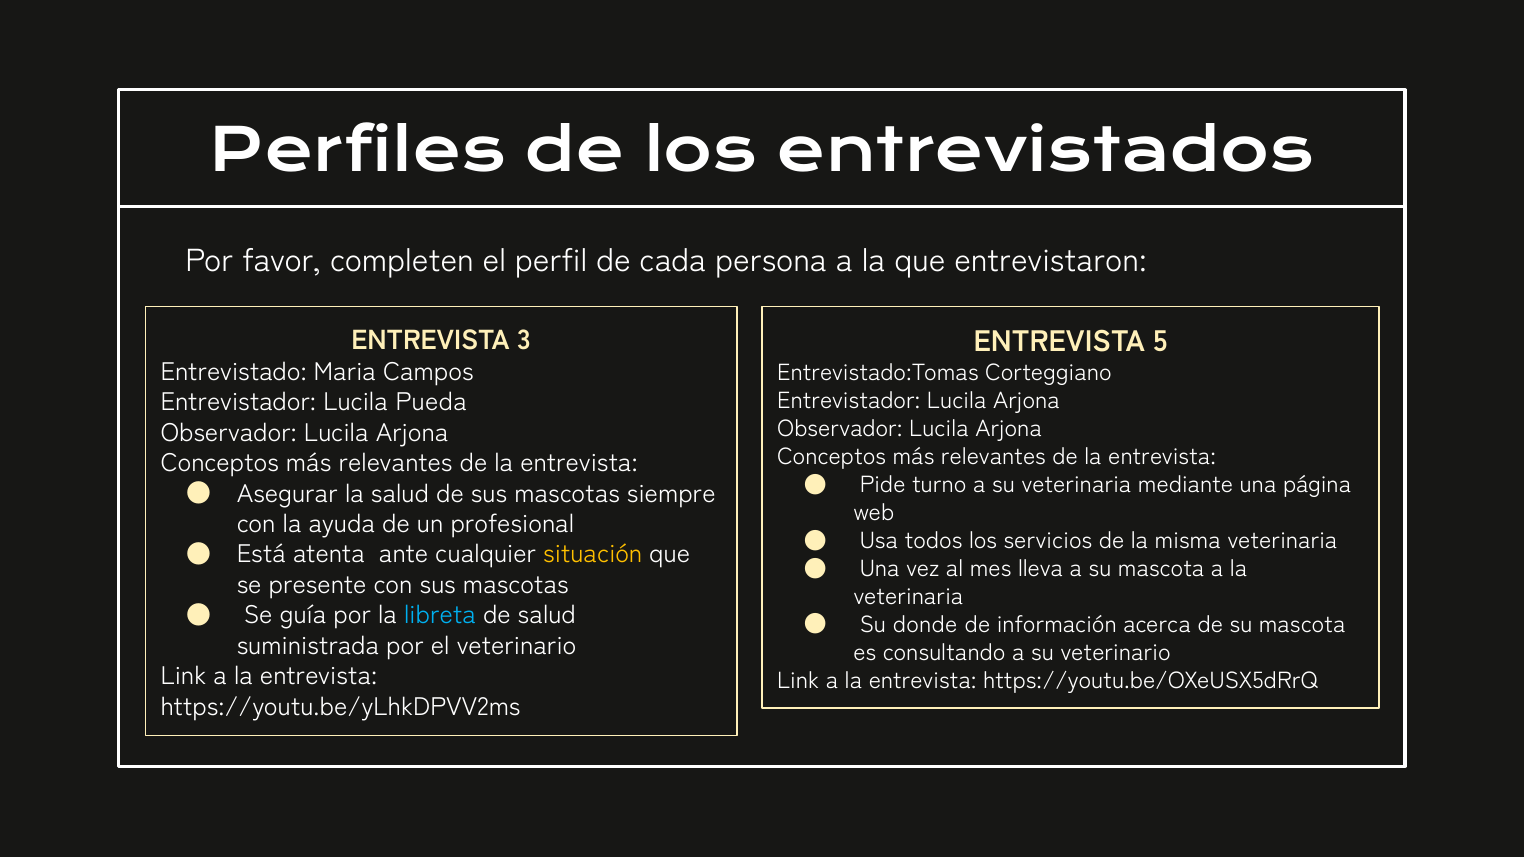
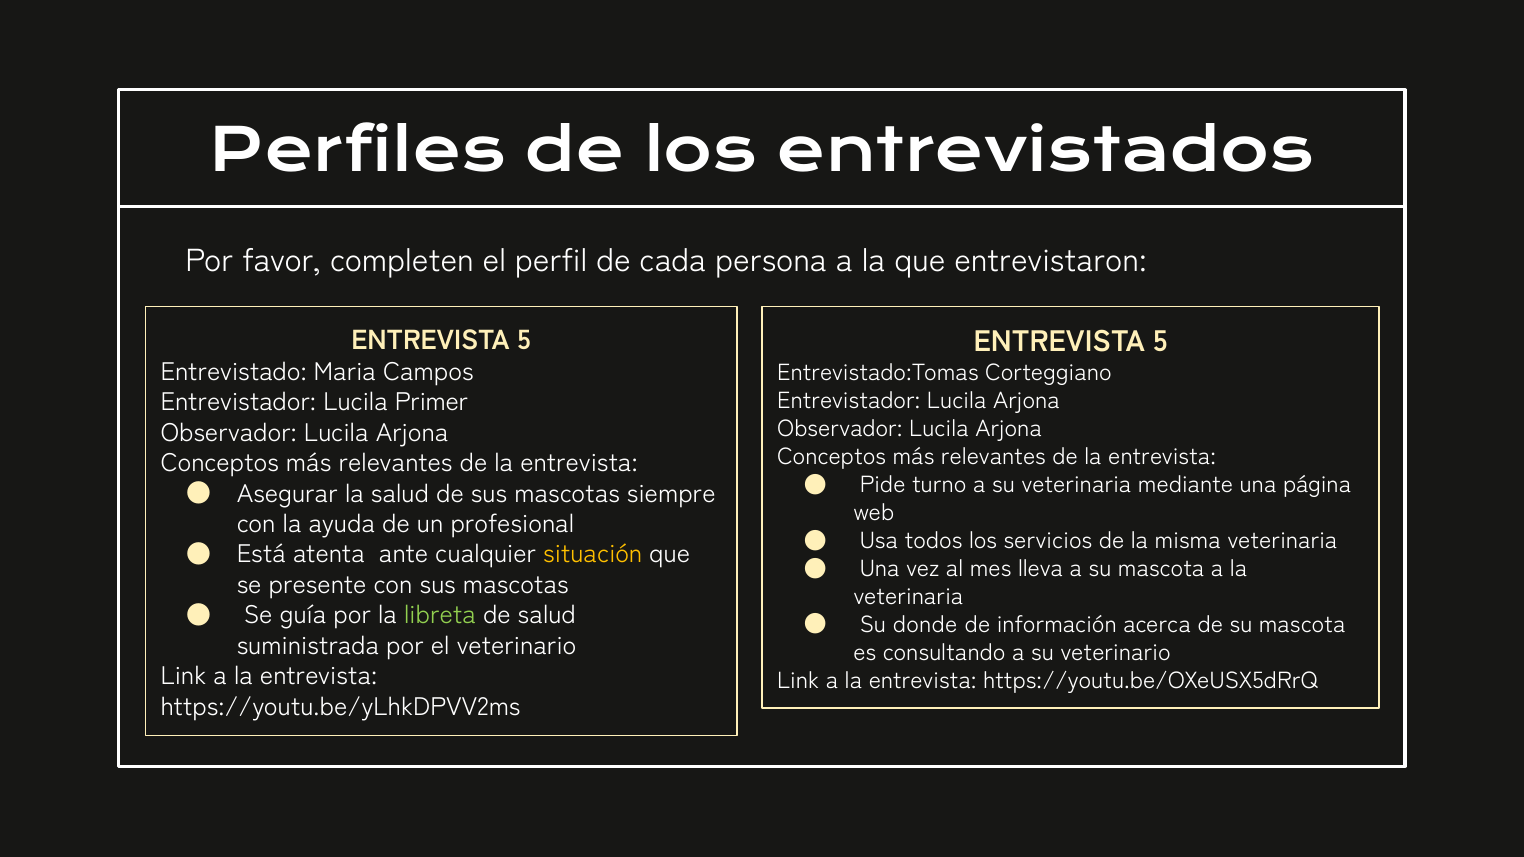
3 at (524, 340): 3 -> 5
Pueda: Pueda -> Primer
libreta colour: light blue -> light green
